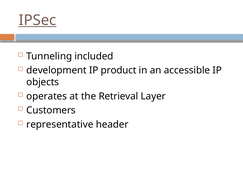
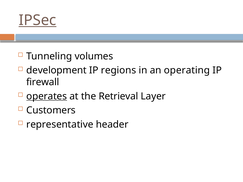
included: included -> volumes
product: product -> regions
accessible: accessible -> operating
objects: objects -> firewall
operates underline: none -> present
